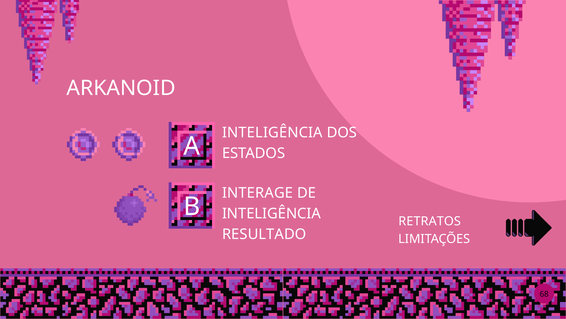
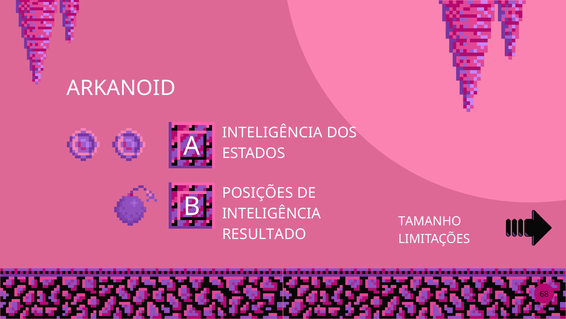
INTERAGE: INTERAGE -> POSIÇÕES
RETRATOS: RETRATOS -> TAMANHO
